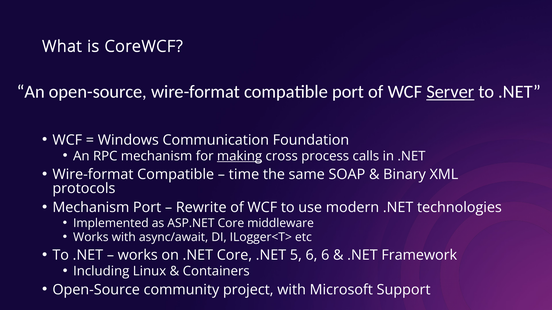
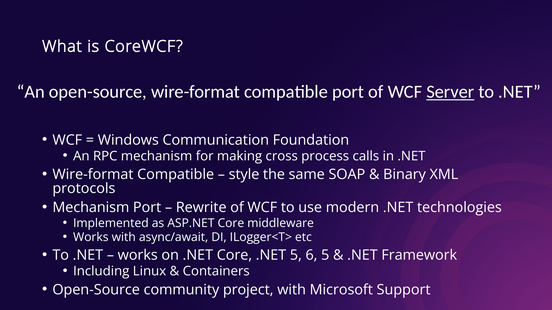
making underline: present -> none
time: time -> style
6 6: 6 -> 5
